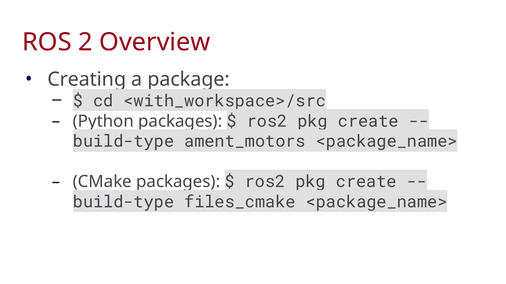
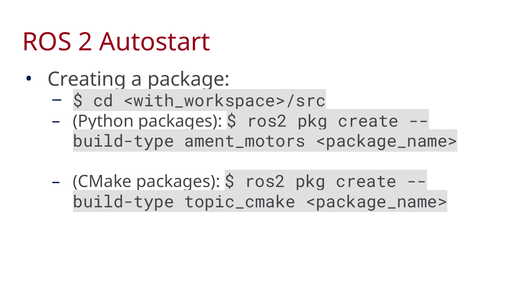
Overview: Overview -> Autostart
files_cmake: files_cmake -> topic_cmake
